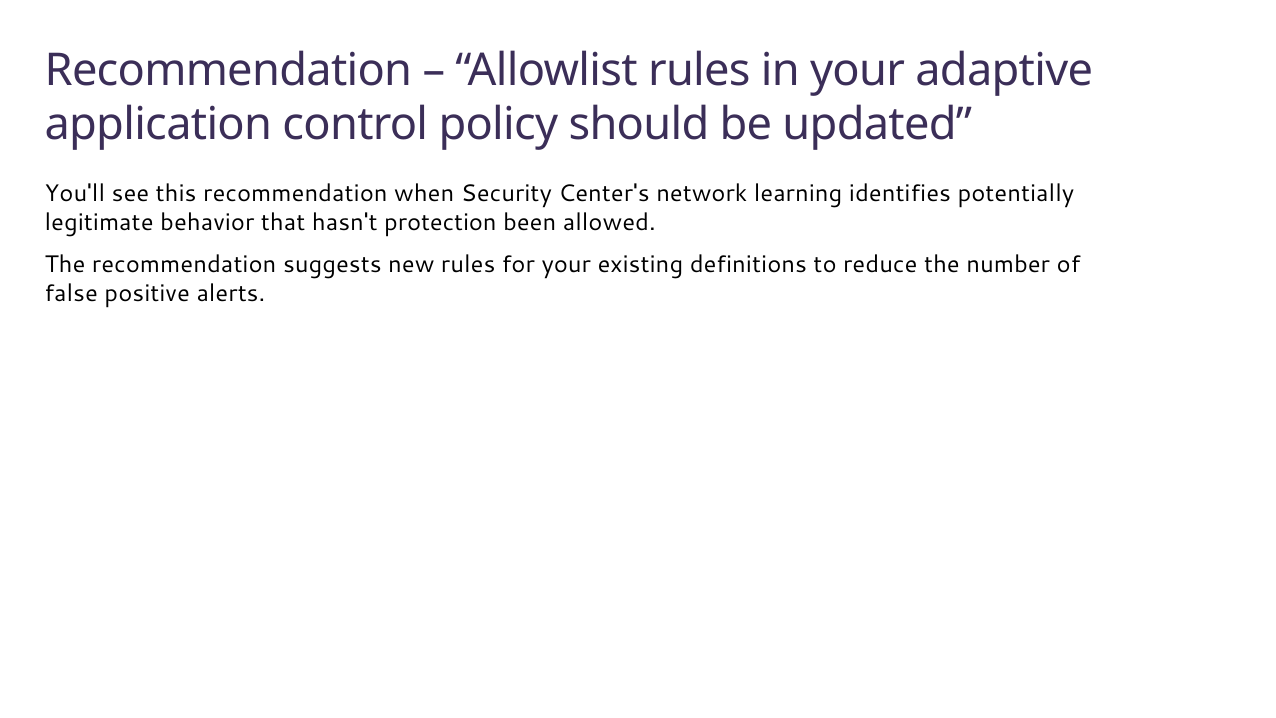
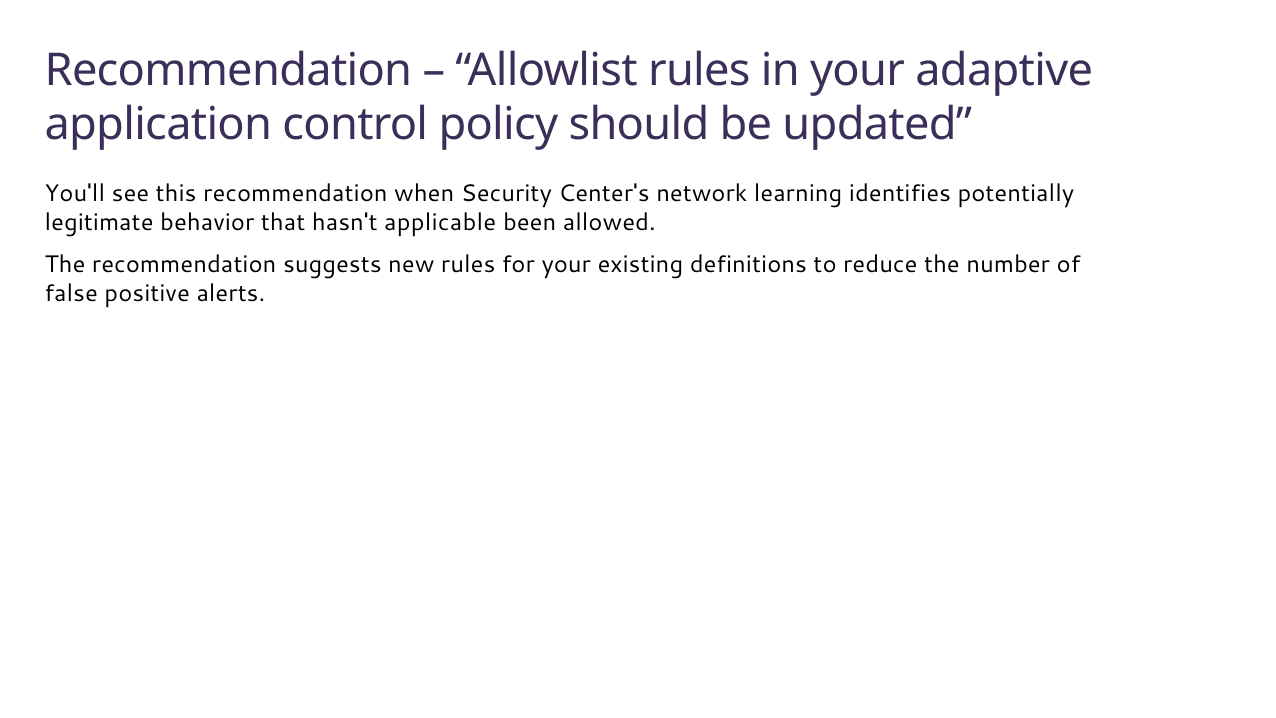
protection: protection -> applicable
